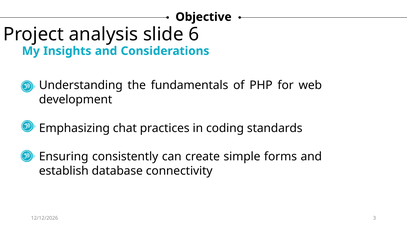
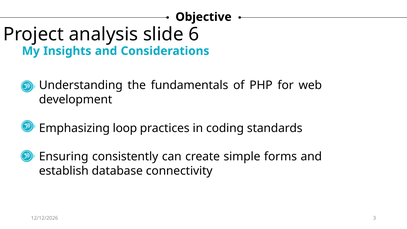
chat: chat -> loop
